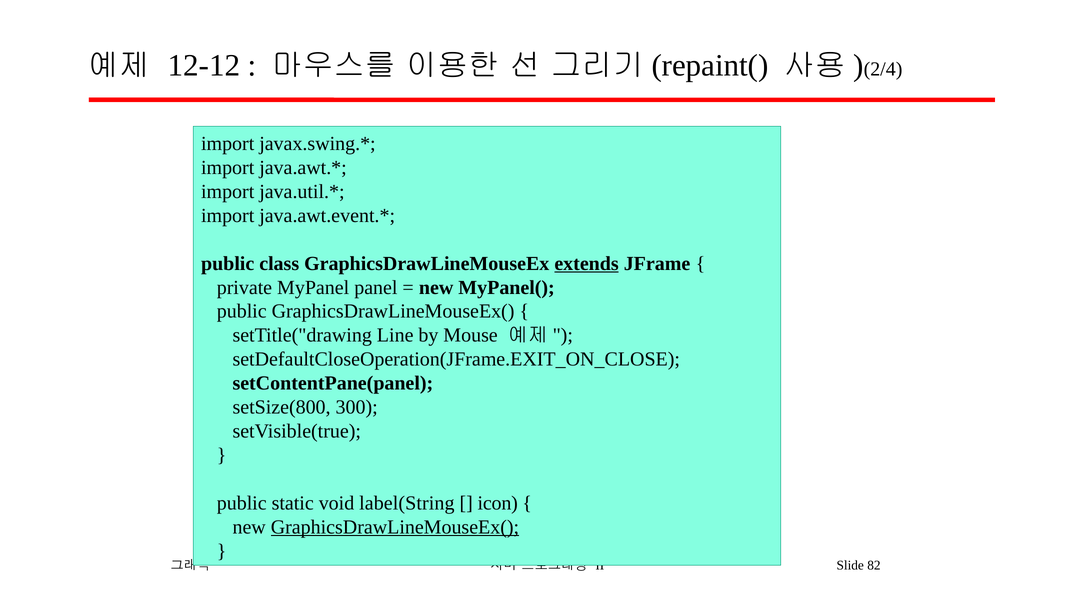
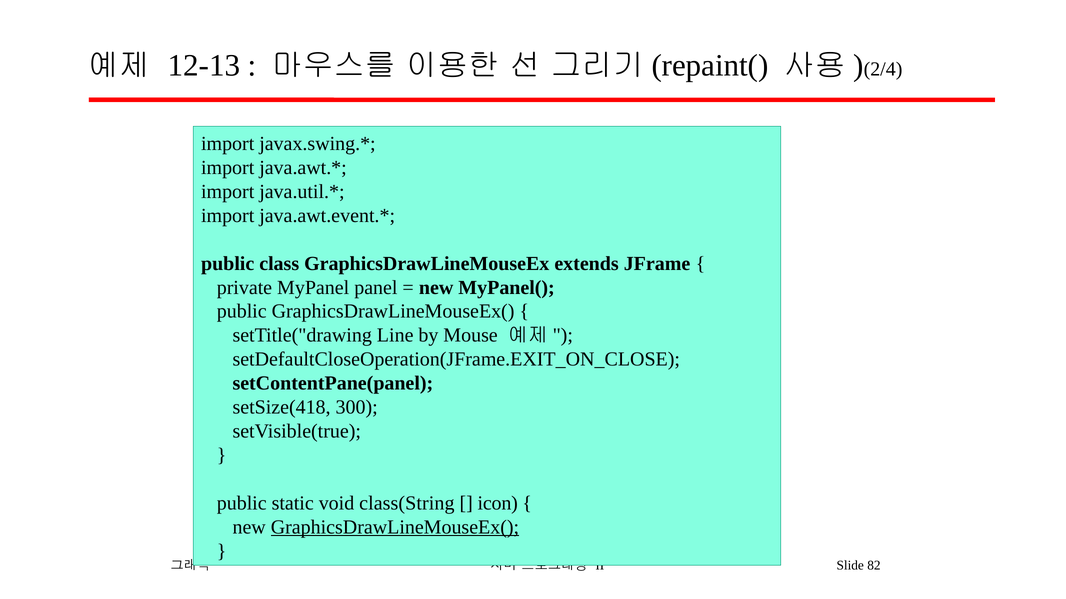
12-12: 12-12 -> 12-13
extends underline: present -> none
setSize(800: setSize(800 -> setSize(418
label(String: label(String -> class(String
